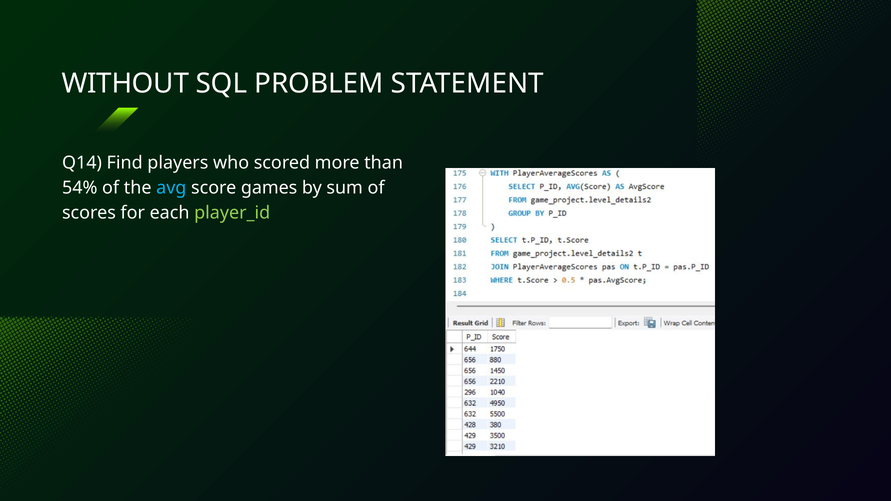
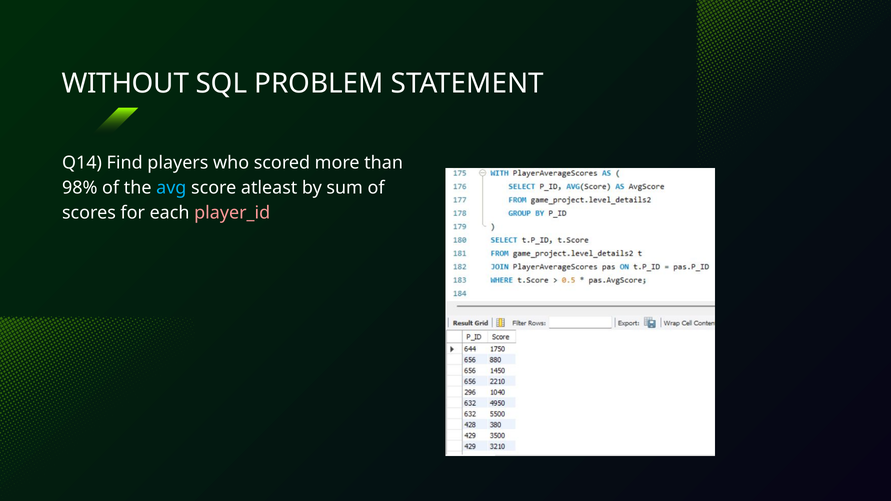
54%: 54% -> 98%
games: games -> atleast
player_id colour: light green -> pink
